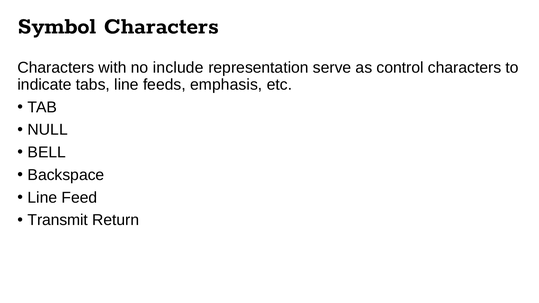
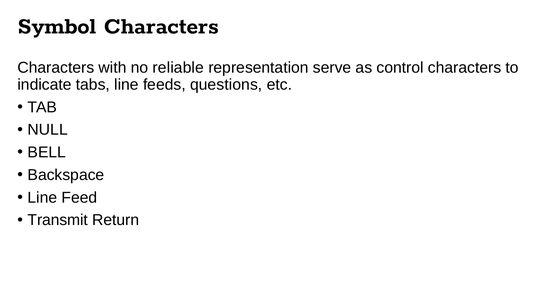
include: include -> reliable
emphasis: emphasis -> questions
